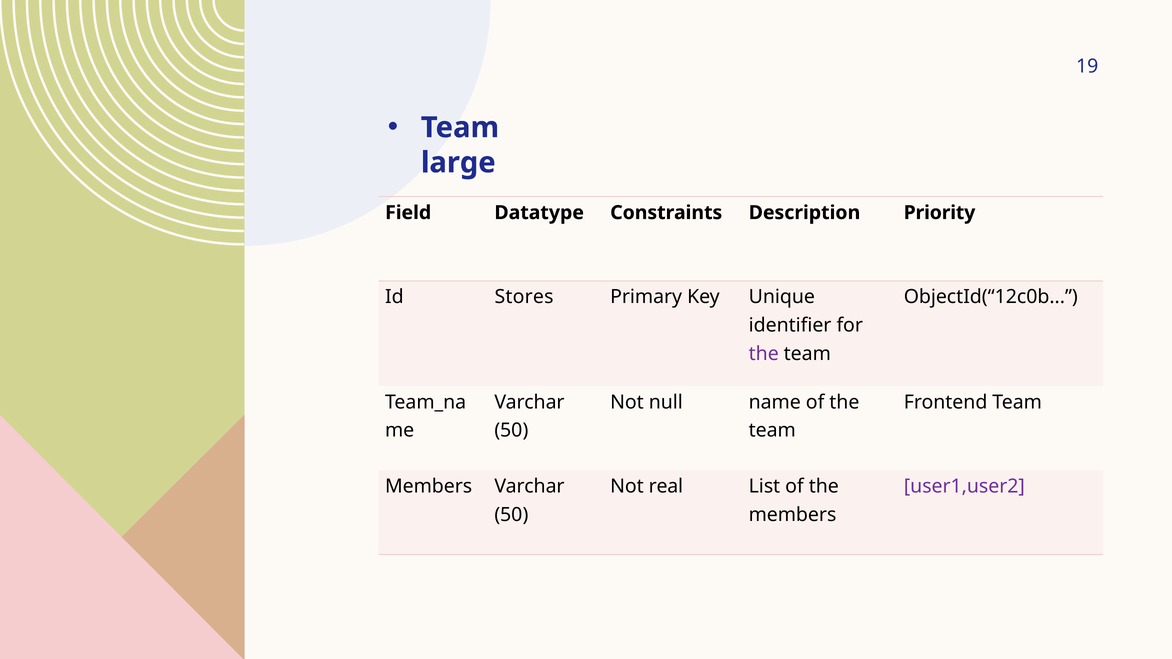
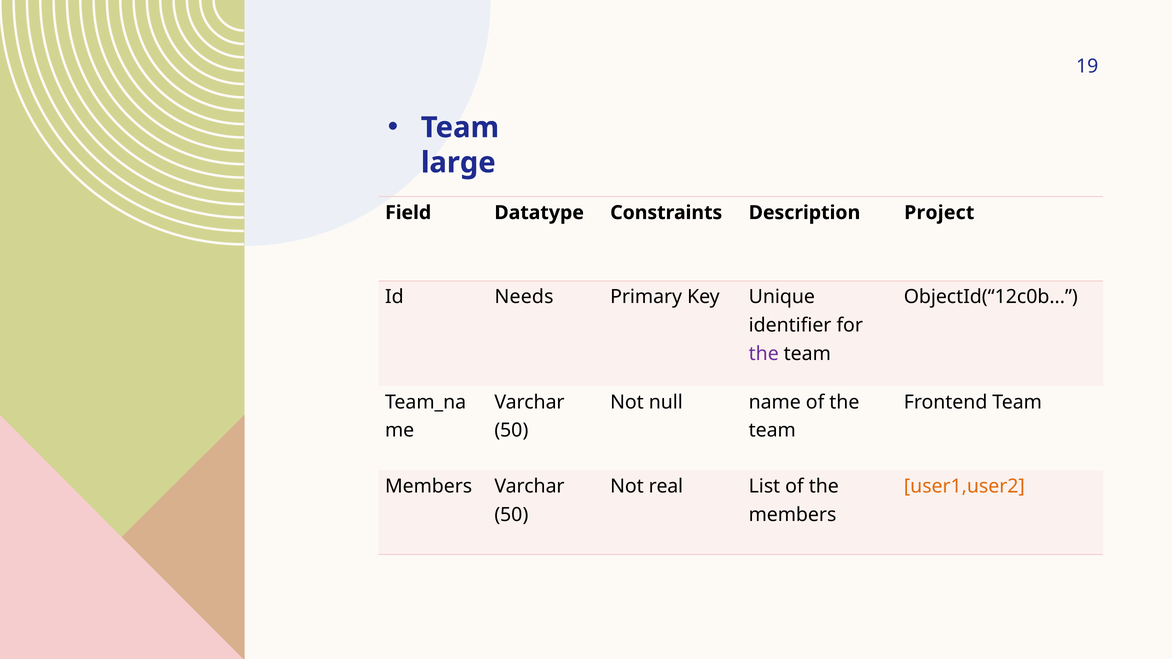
Priority: Priority -> Project
Stores: Stores -> Needs
user1,user2 colour: purple -> orange
